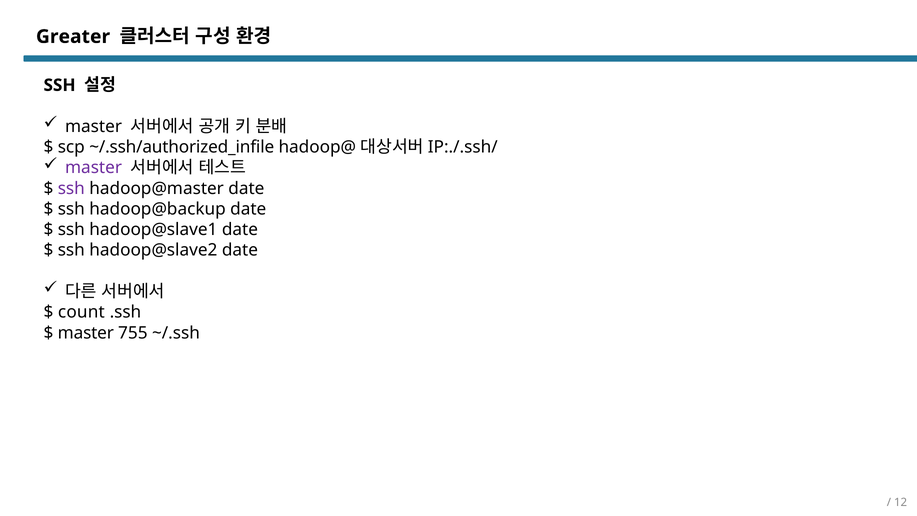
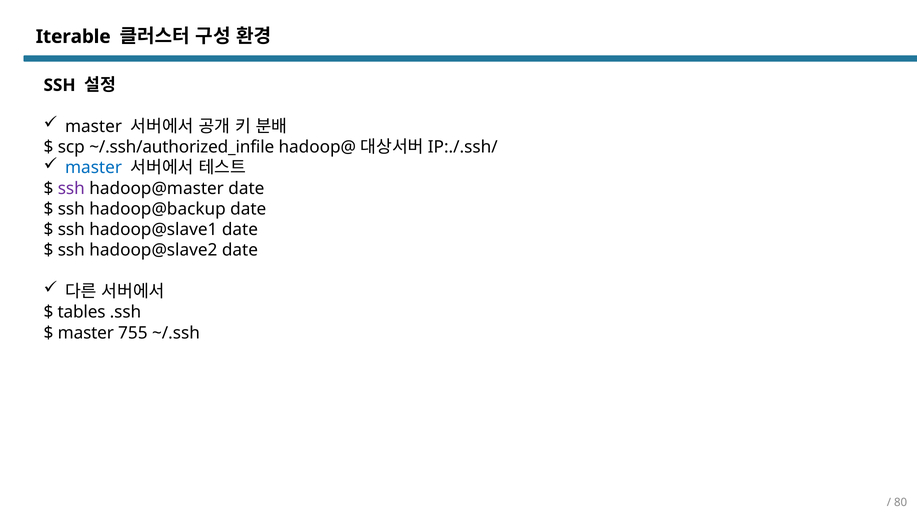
Greater: Greater -> Iterable
master at (94, 168) colour: purple -> blue
count: count -> tables
12: 12 -> 80
